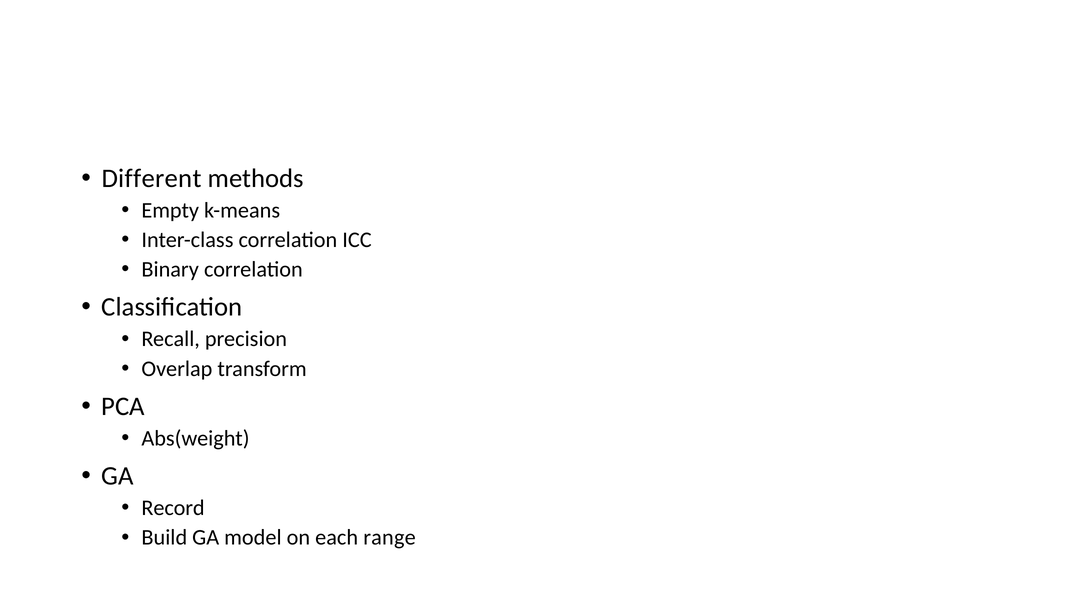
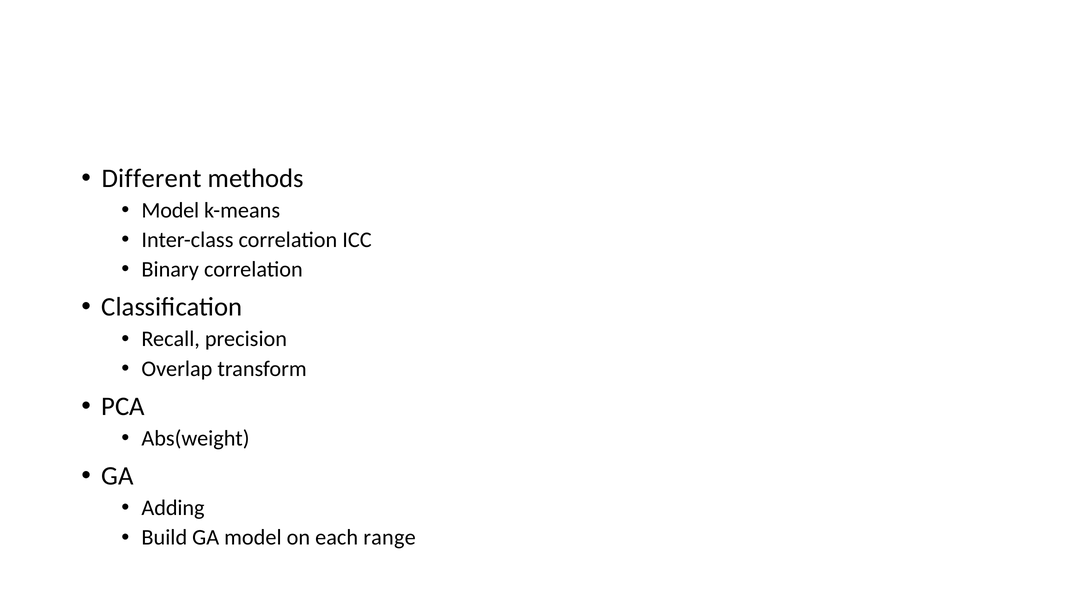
Empty at (170, 210): Empty -> Model
Record: Record -> Adding
